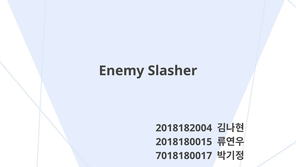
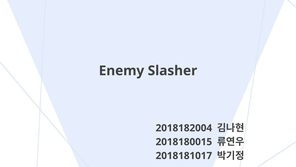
7018180017: 7018180017 -> 2018181017
